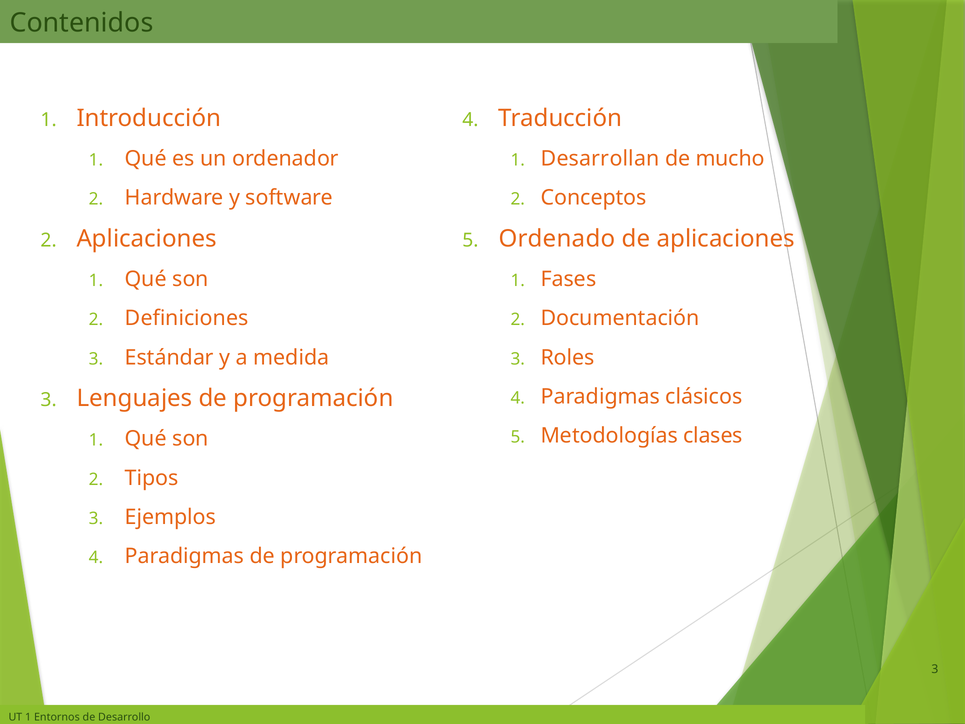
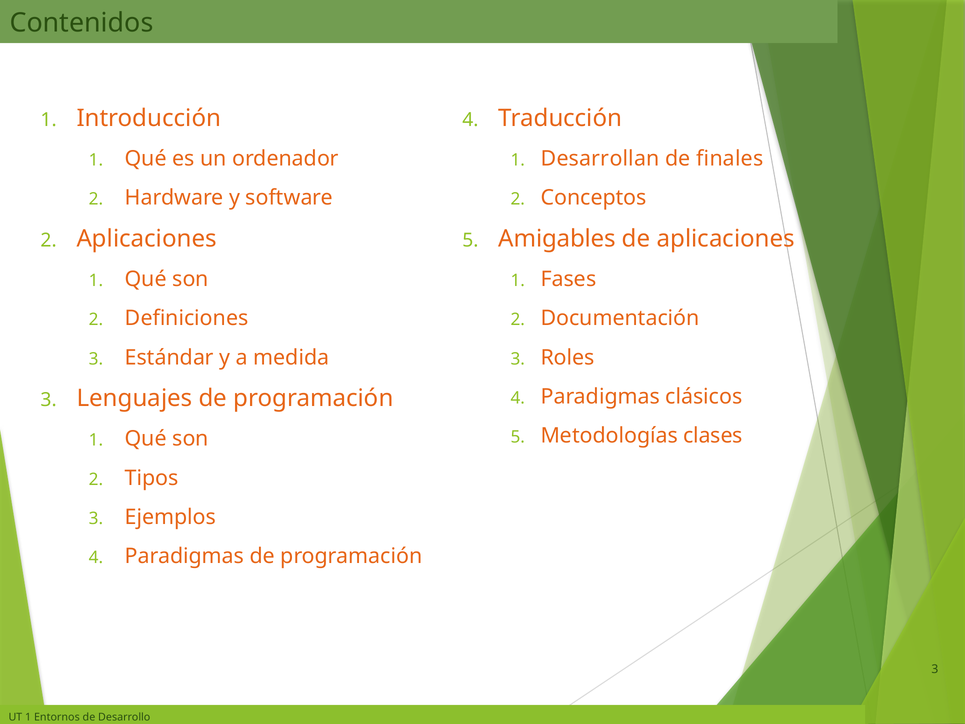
mucho: mucho -> finales
Ordenado: Ordenado -> Amigables
